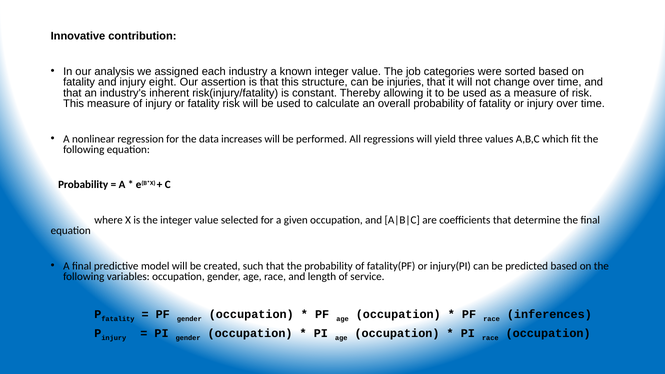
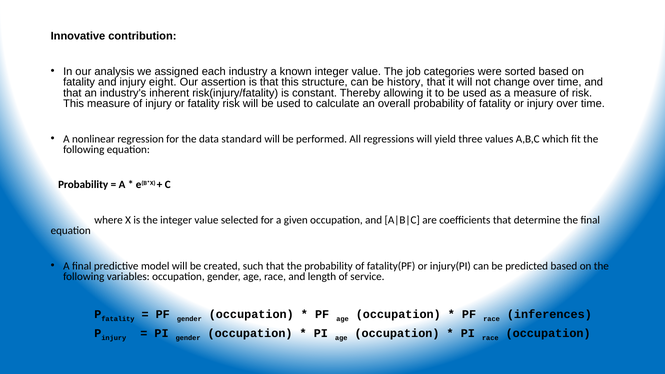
injuries: injuries -> history
increases: increases -> standard
